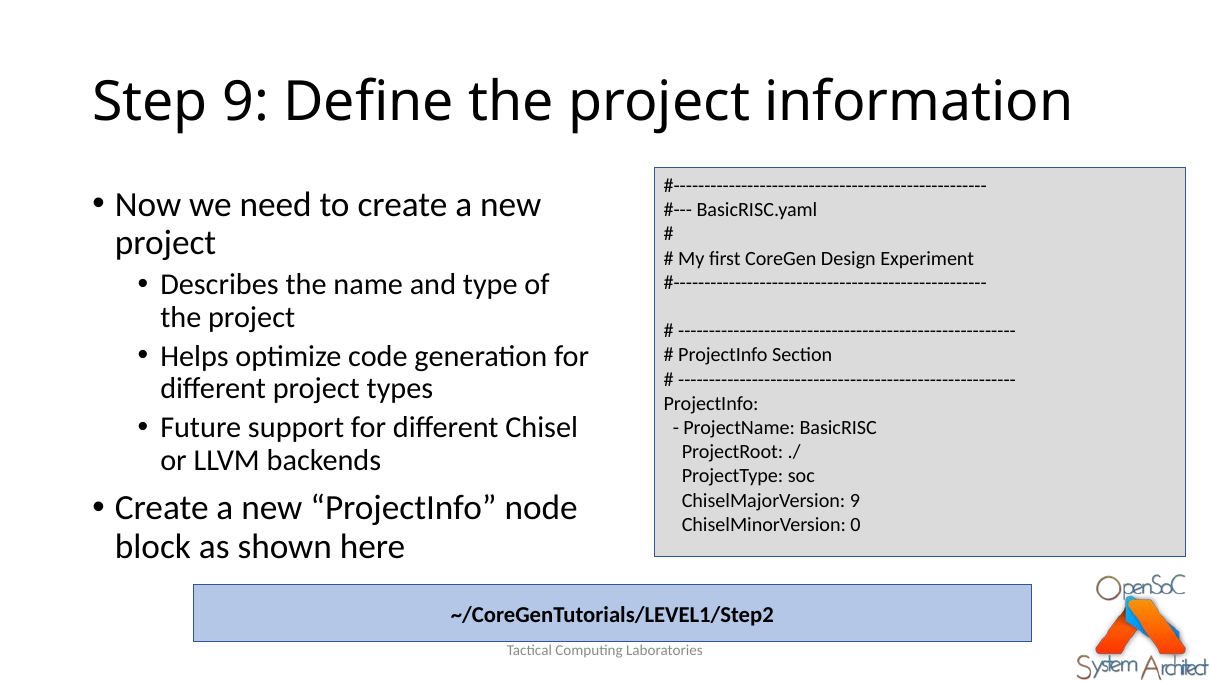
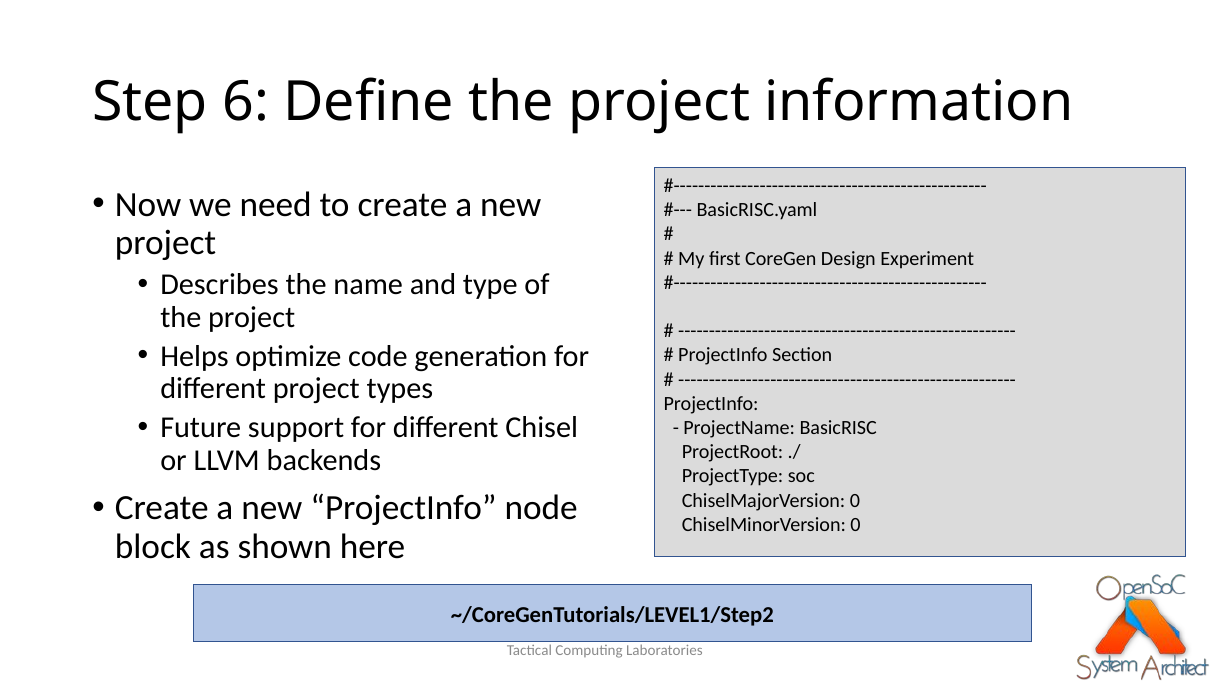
Step 9: 9 -> 6
ChiselMajorVersion 9: 9 -> 0
